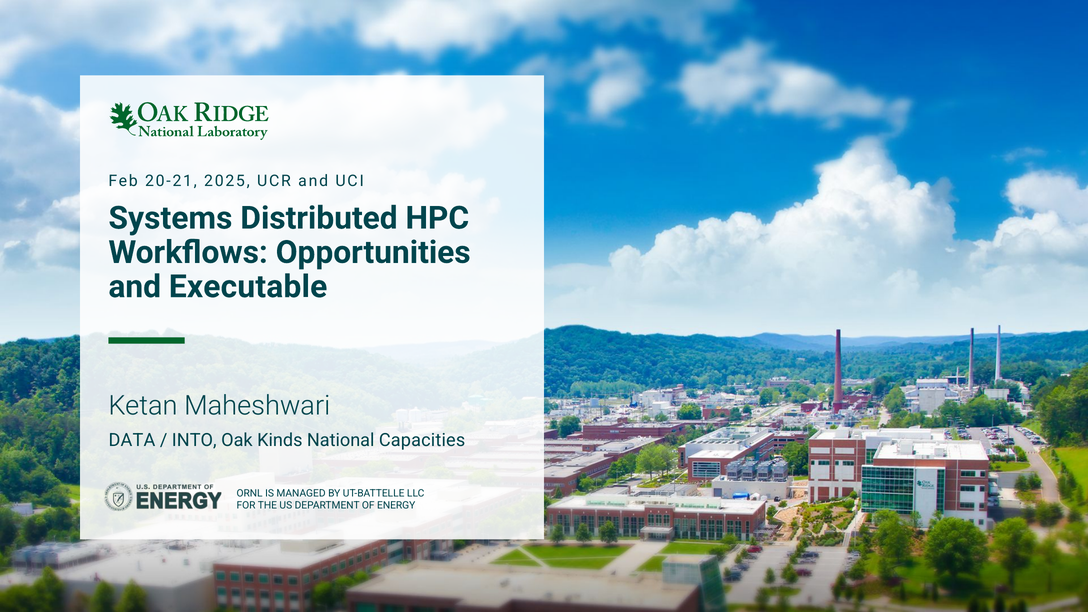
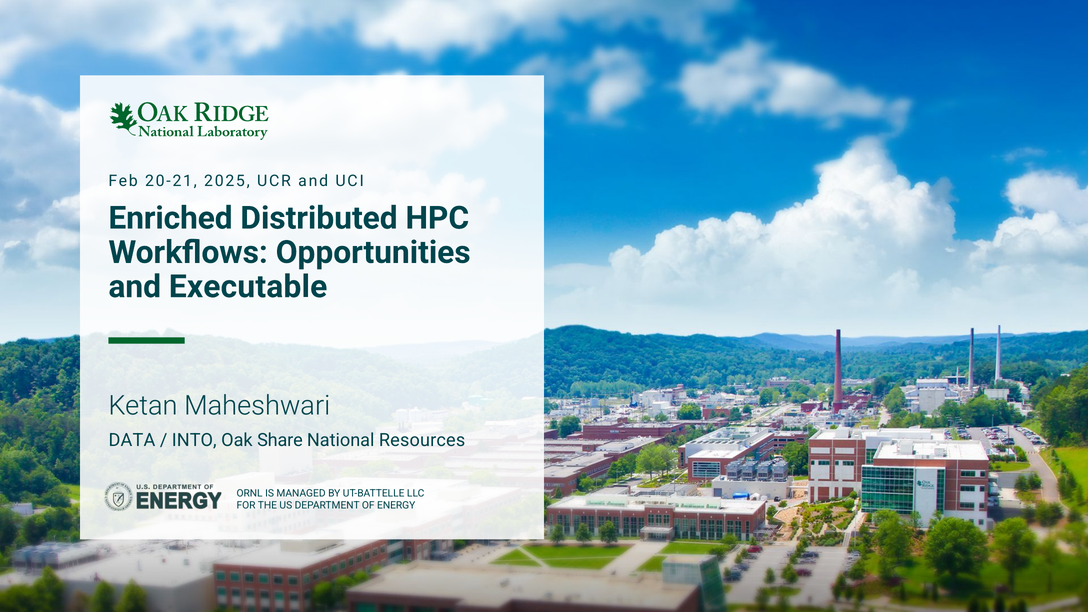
Systems: Systems -> Enriched
Kinds: Kinds -> Share
Capacities: Capacities -> Resources
